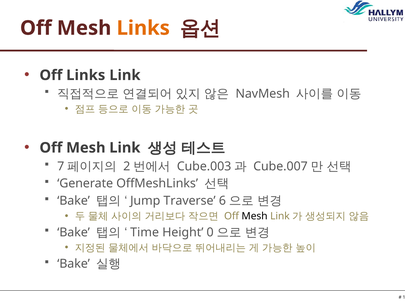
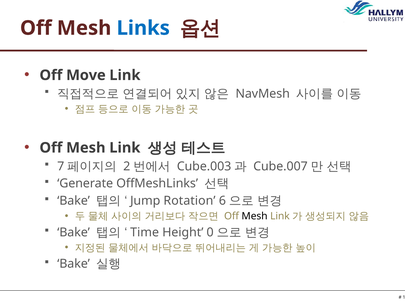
Links at (143, 28) colour: orange -> blue
Off Links: Links -> Move
Traverse: Traverse -> Rotation
